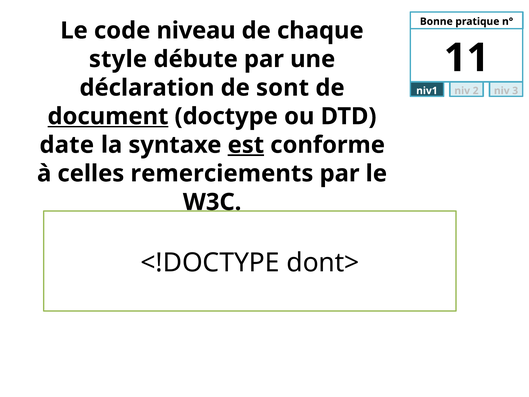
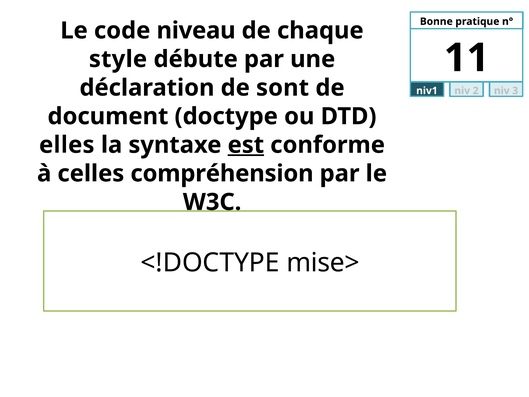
document underline: present -> none
date: date -> elles
remerciements: remerciements -> compréhension
dont>: dont> -> mise>
